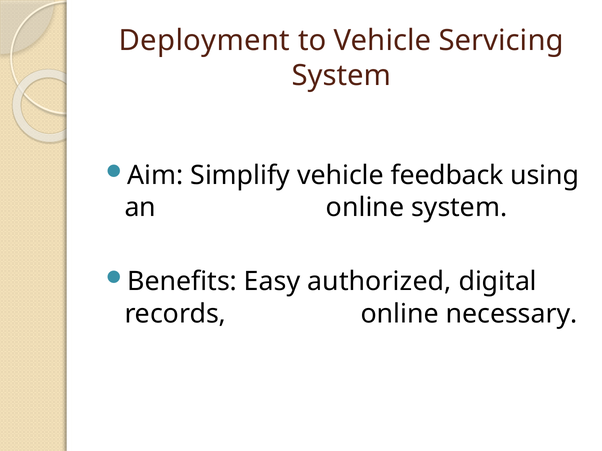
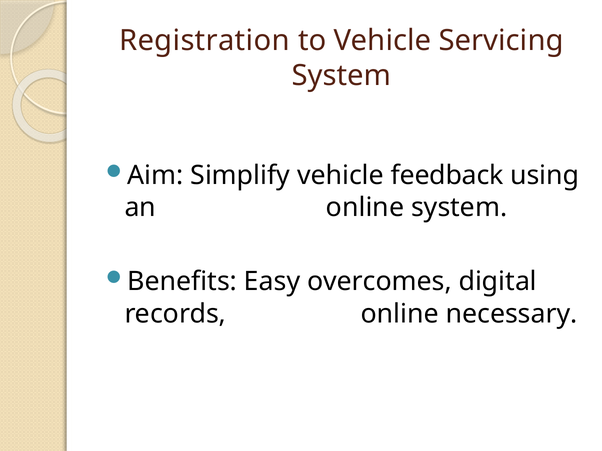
Deployment: Deployment -> Registration
authorized: authorized -> overcomes
